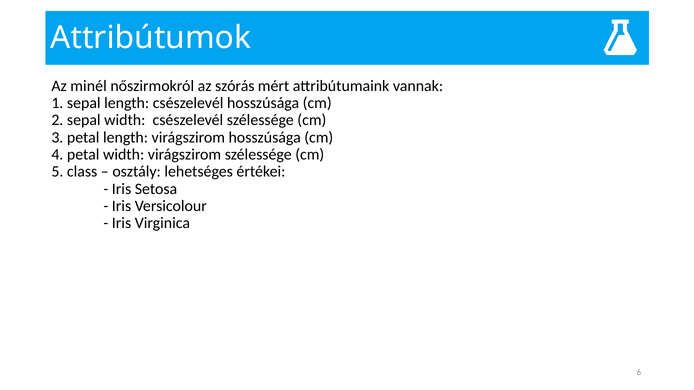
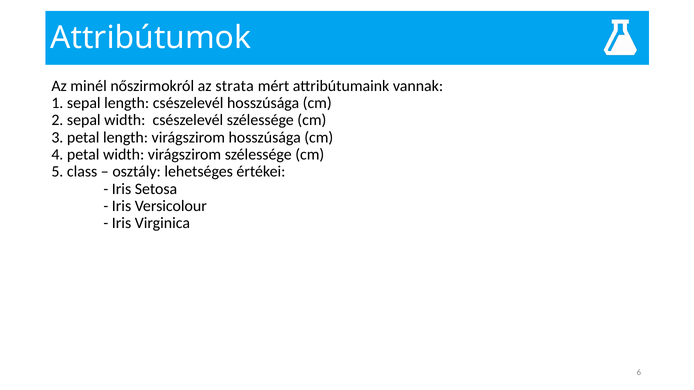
szórás: szórás -> strata
